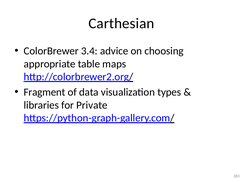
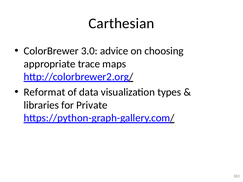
3.4: 3.4 -> 3.0
table: table -> trace
Fragment: Fragment -> Reformat
